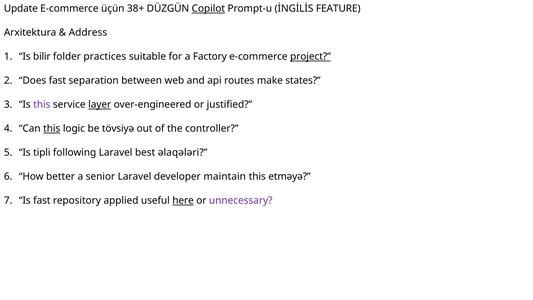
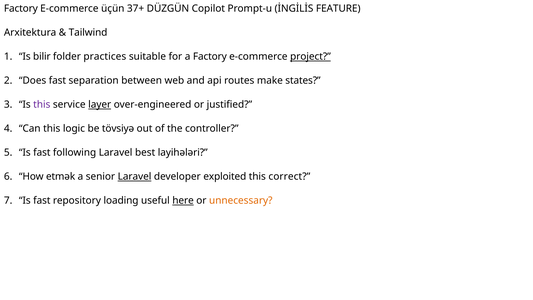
Update at (21, 9): Update -> Factory
38+: 38+ -> 37+
Copilot underline: present -> none
Address: Address -> Tailwind
this at (52, 129) underline: present -> none
tipli at (42, 153): tipli -> fast
əlaqələri: əlaqələri -> layihələri
better: better -> etmək
Laravel at (135, 177) underline: none -> present
maintain: maintain -> exploited
etməyə: etməyə -> correct
applied: applied -> loading
unnecessary colour: purple -> orange
